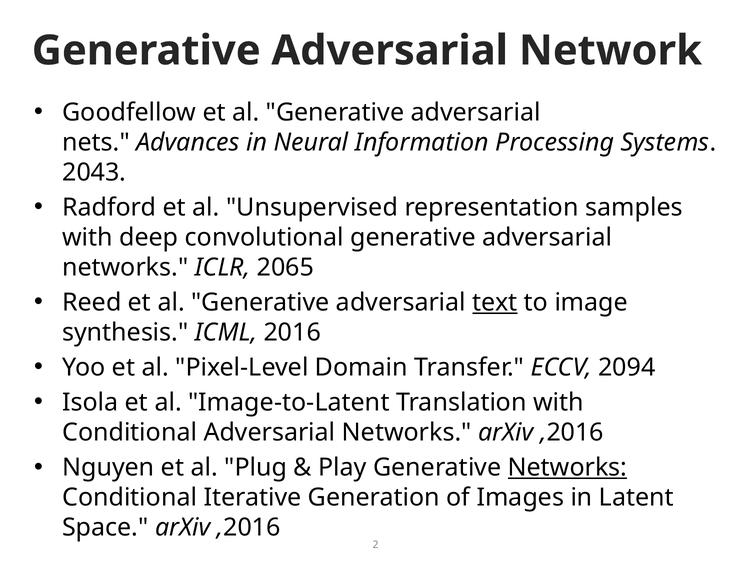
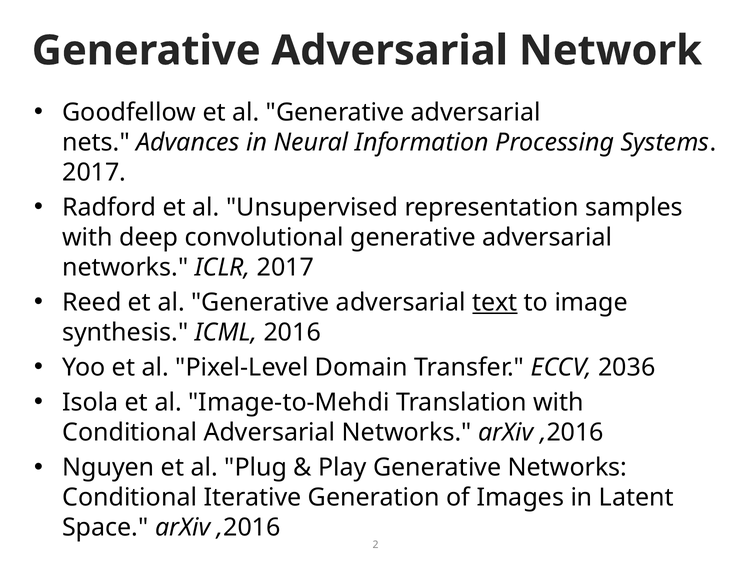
2043 at (94, 173): 2043 -> 2017
ICLR 2065: 2065 -> 2017
2094: 2094 -> 2036
Image-to-Latent: Image-to-Latent -> Image-to-Mehdi
Networks at (567, 468) underline: present -> none
